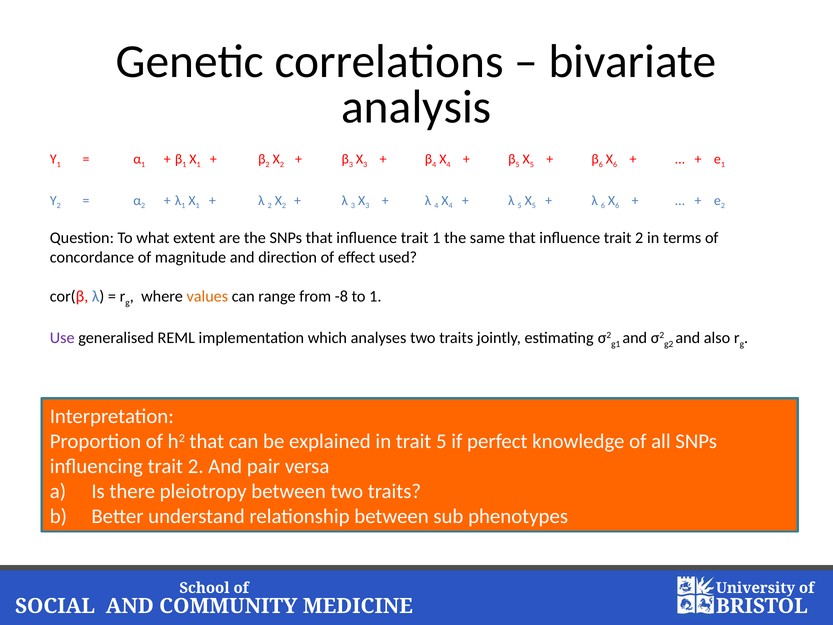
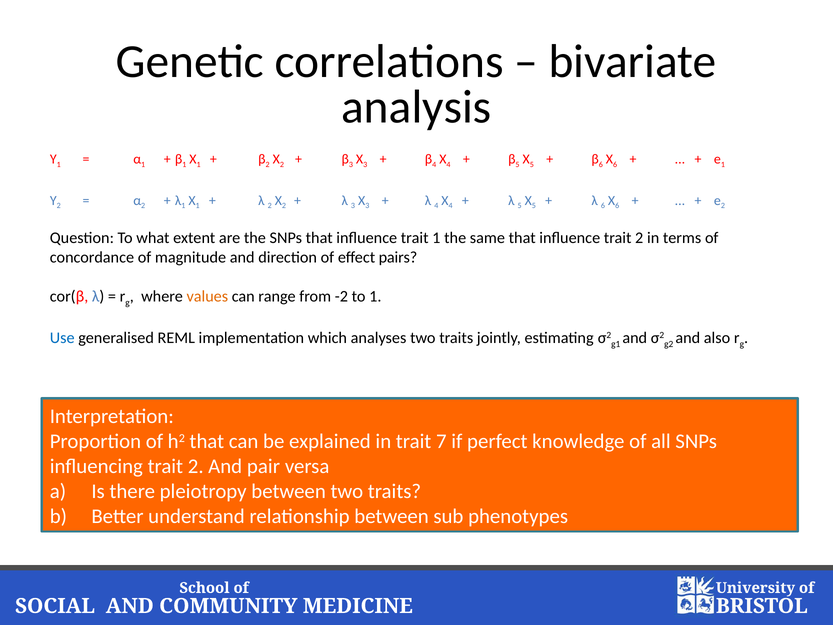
used: used -> pairs
-8: -8 -> -2
Use colour: purple -> blue
trait 5: 5 -> 7
